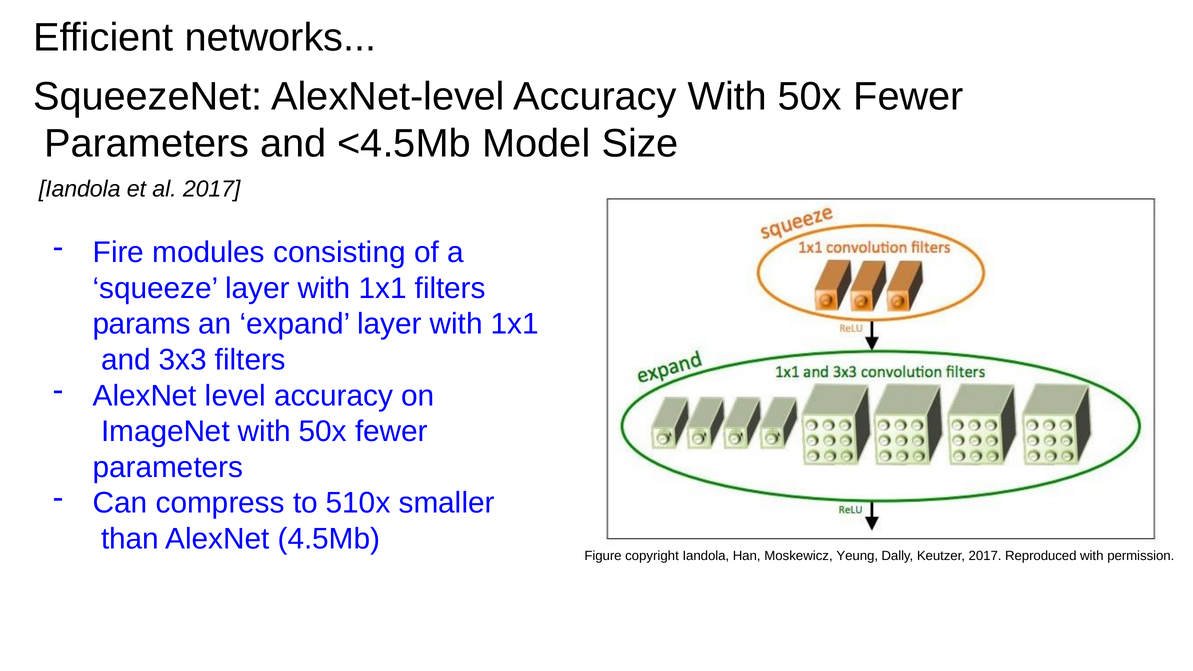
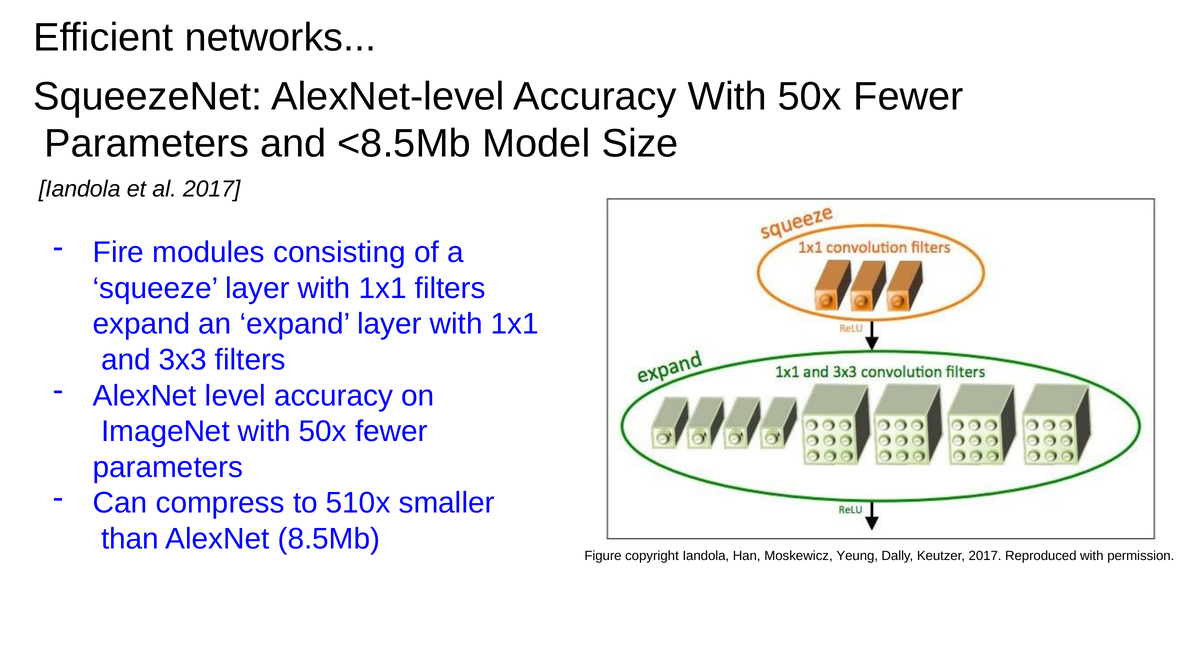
<4.5Mb: <4.5Mb -> <8.5Mb
params at (142, 324): params -> expand
4.5Mb: 4.5Mb -> 8.5Mb
